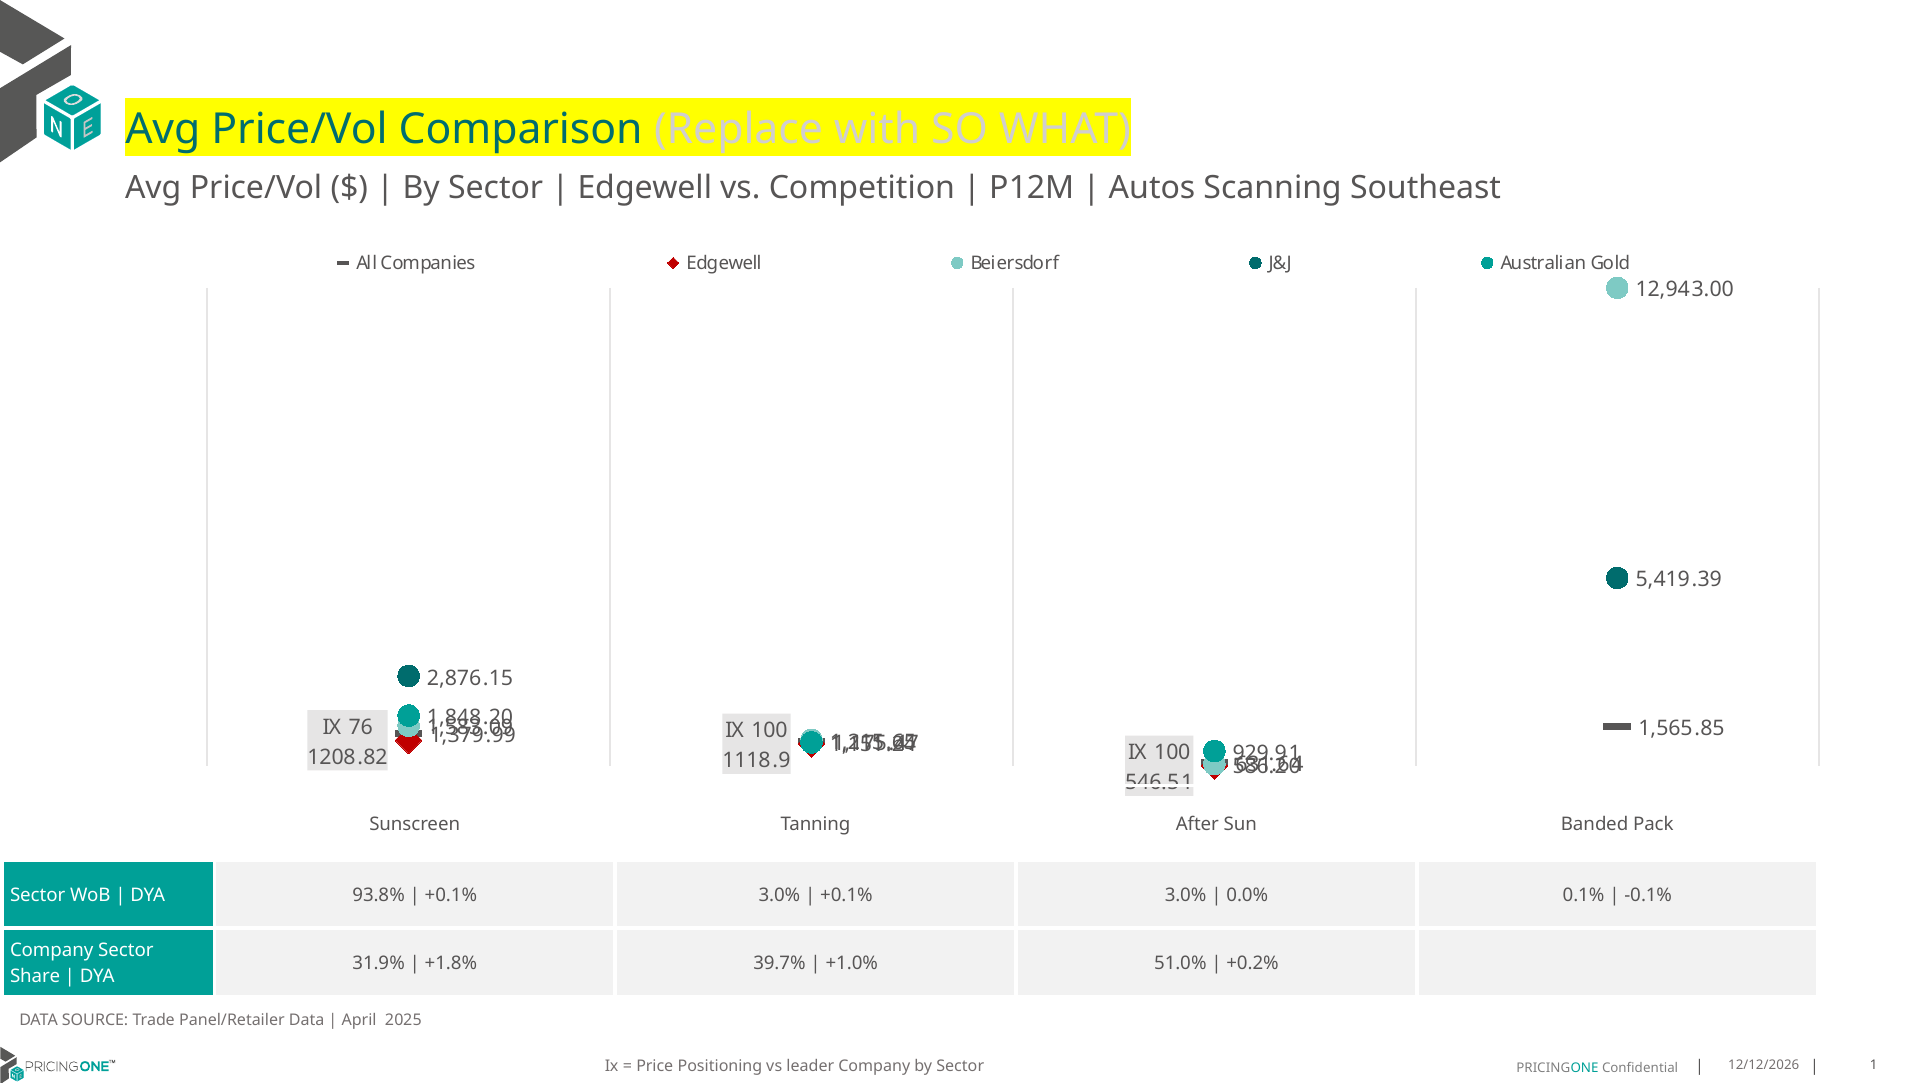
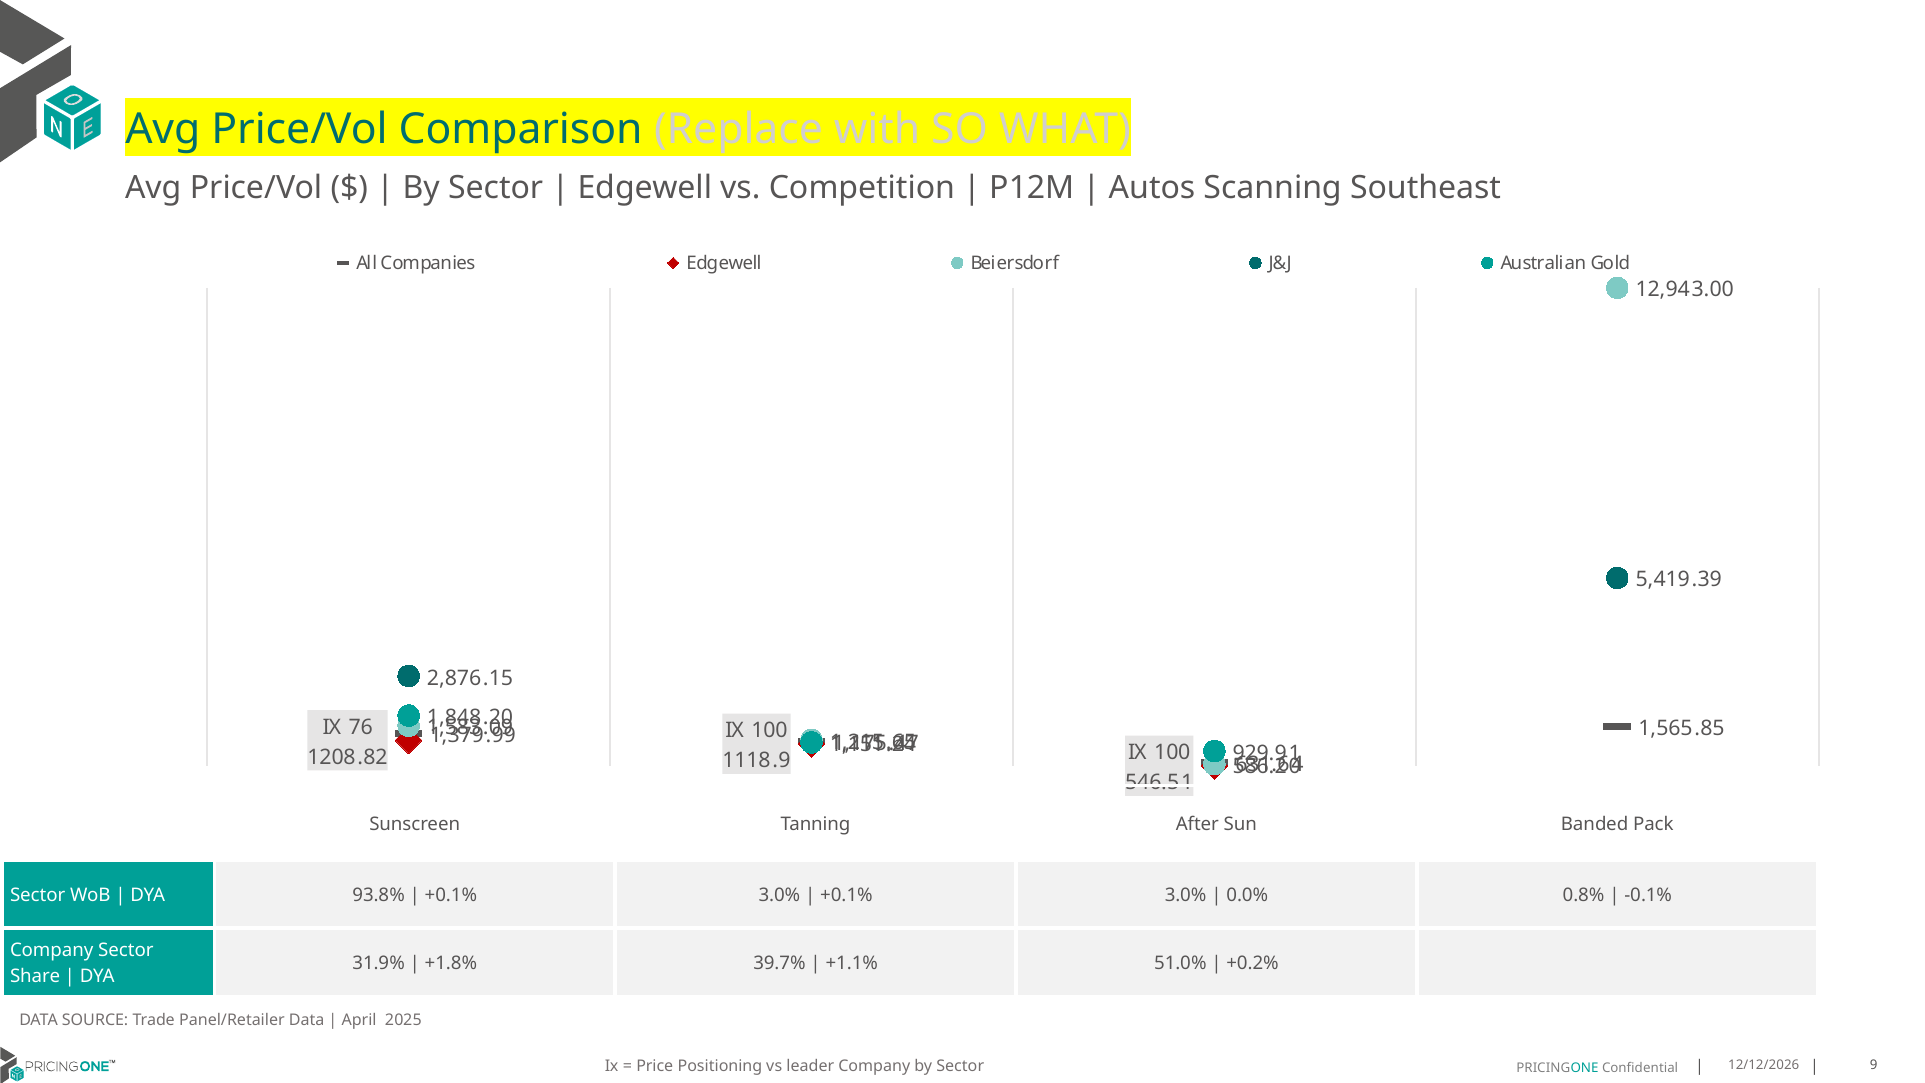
0.1%: 0.1% -> 0.8%
+1.0%: +1.0% -> +1.1%
1: 1 -> 9
